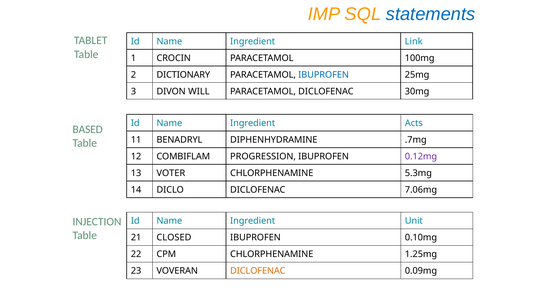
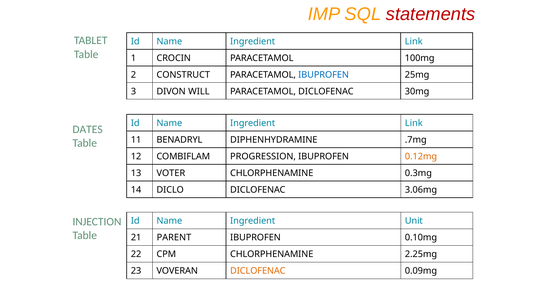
statements colour: blue -> red
DICTIONARY: DICTIONARY -> CONSTRUCT
Acts at (414, 123): Acts -> Link
BASED: BASED -> DATES
0.12mg colour: purple -> orange
5.3mg: 5.3mg -> 0.3mg
7.06mg: 7.06mg -> 3.06mg
CLOSED: CLOSED -> PARENT
1.25mg: 1.25mg -> 2.25mg
